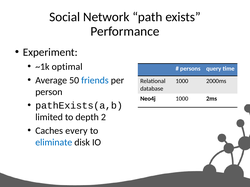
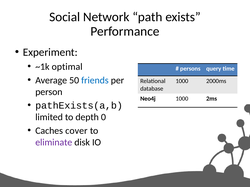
2: 2 -> 0
every: every -> cover
eliminate colour: blue -> purple
